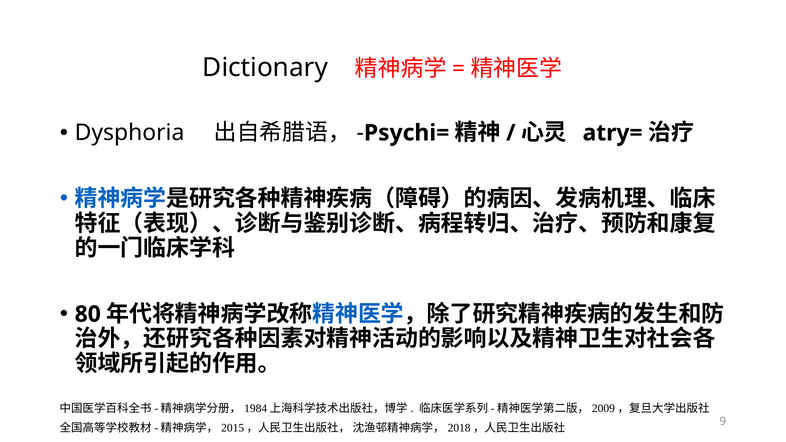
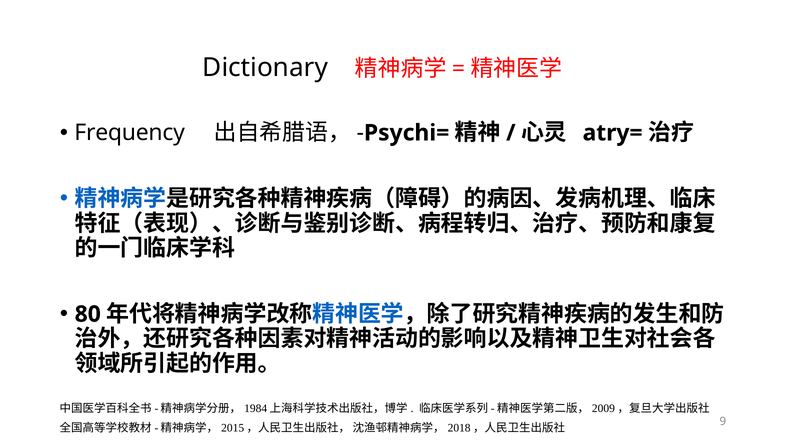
Dysphoria: Dysphoria -> Frequency
